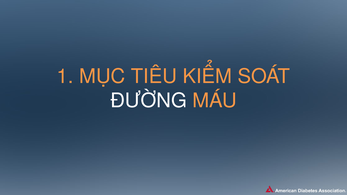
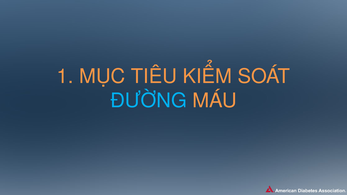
ĐƯỜNG colour: white -> light blue
